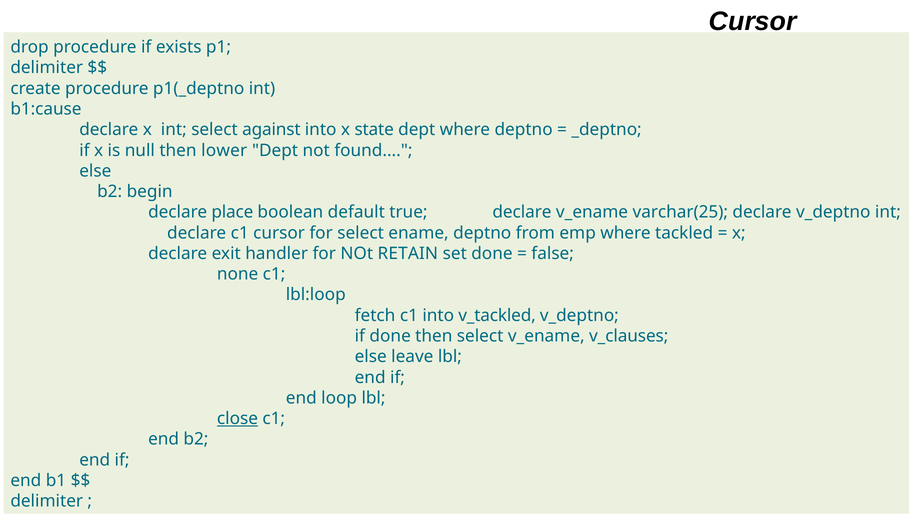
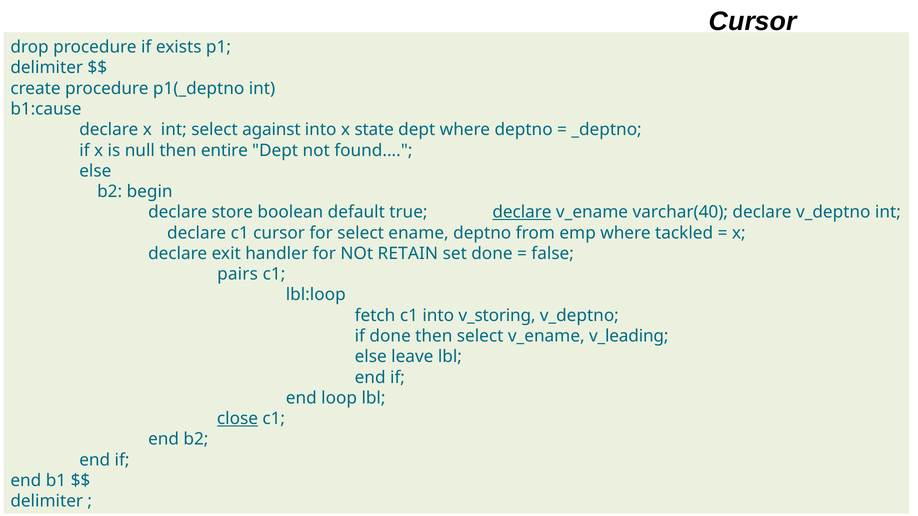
lower: lower -> entire
place: place -> store
declare at (522, 212) underline: none -> present
varchar(25: varchar(25 -> varchar(40
none: none -> pairs
v_tackled: v_tackled -> v_storing
v_clauses: v_clauses -> v_leading
